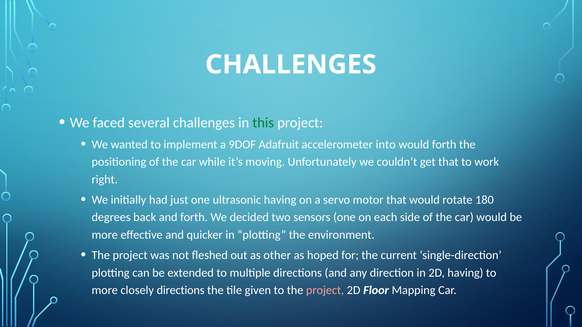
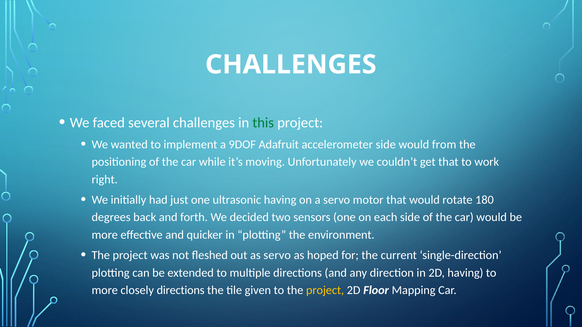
accelerometer into: into -> side
would forth: forth -> from
as other: other -> servo
project at (325, 290) colour: pink -> yellow
